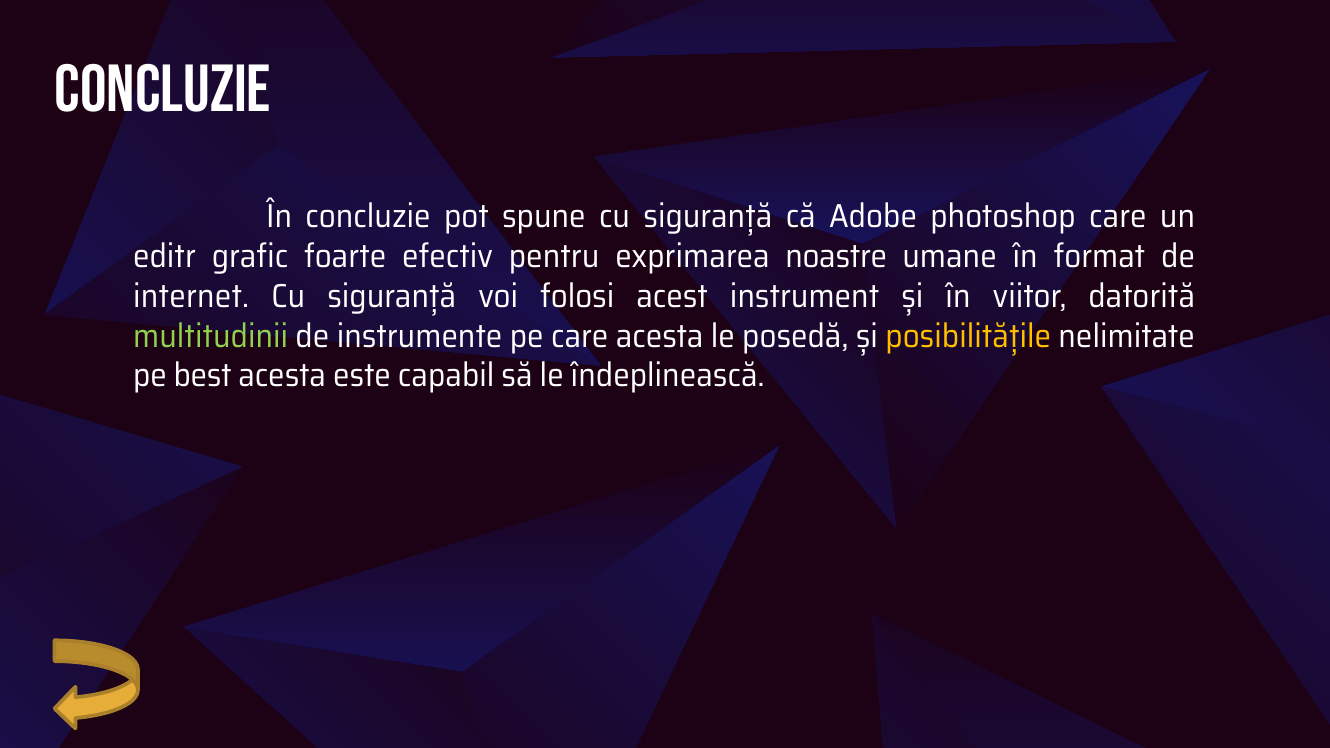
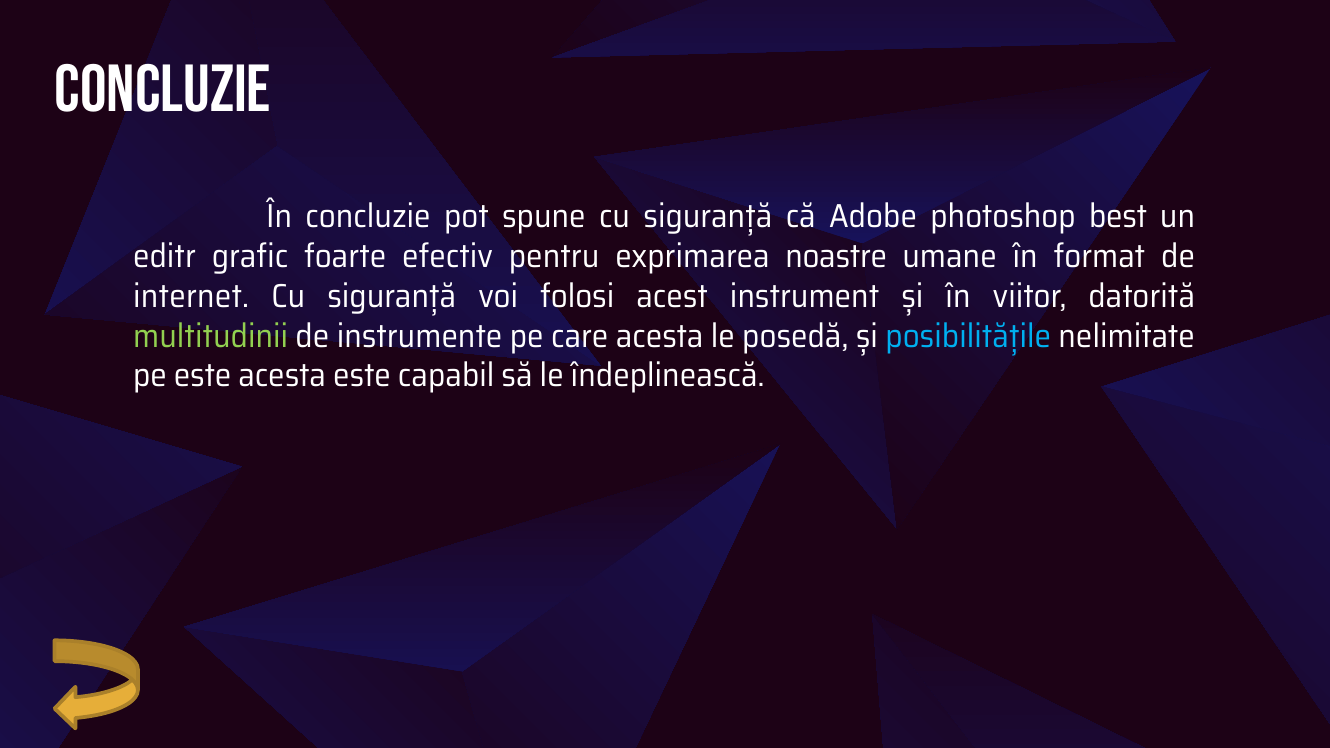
photoshop care: care -> best
posibilitățile colour: yellow -> light blue
pe best: best -> este
